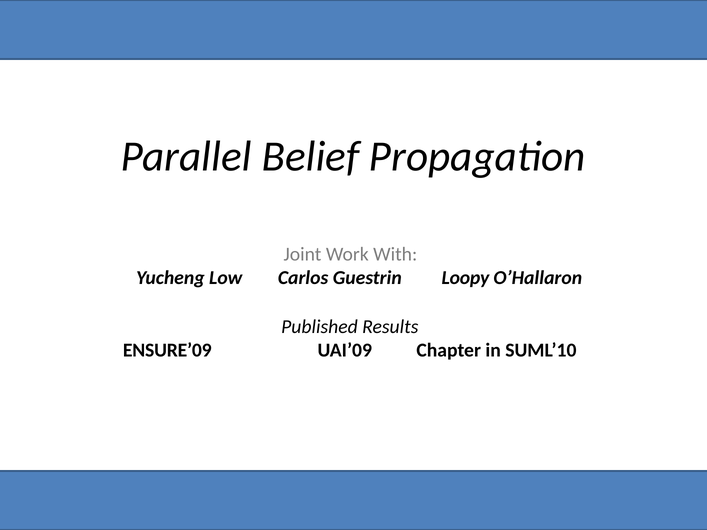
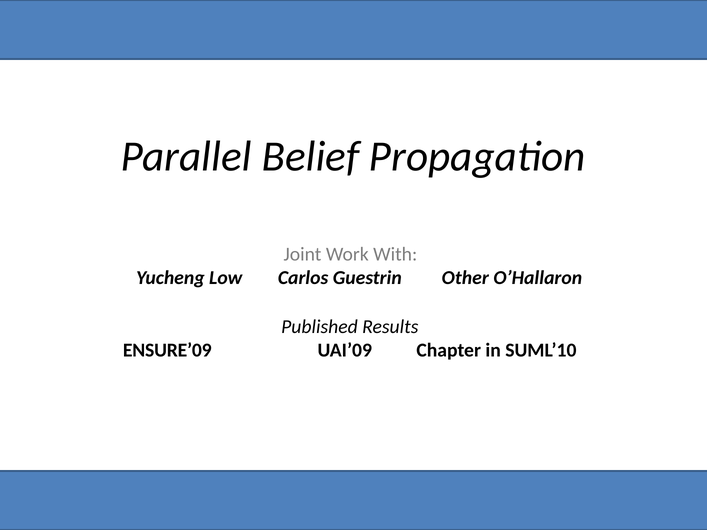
Loopy: Loopy -> Other
